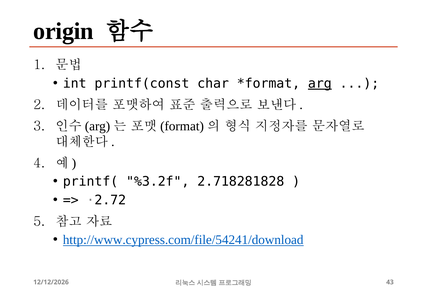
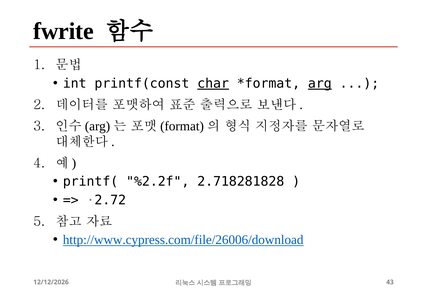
origin: origin -> fwrite
char underline: none -> present
%3.2f: %3.2f -> %2.2f
http://www.cypress.com/file/54241/download: http://www.cypress.com/file/54241/download -> http://www.cypress.com/file/26006/download
